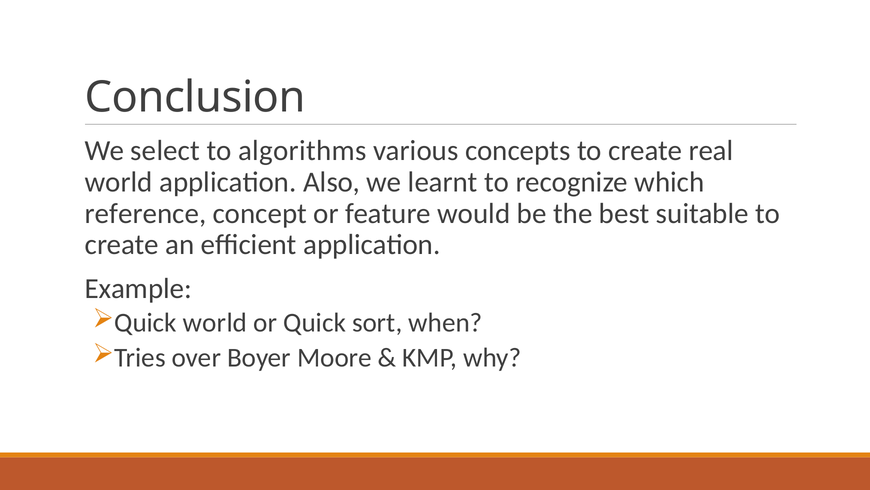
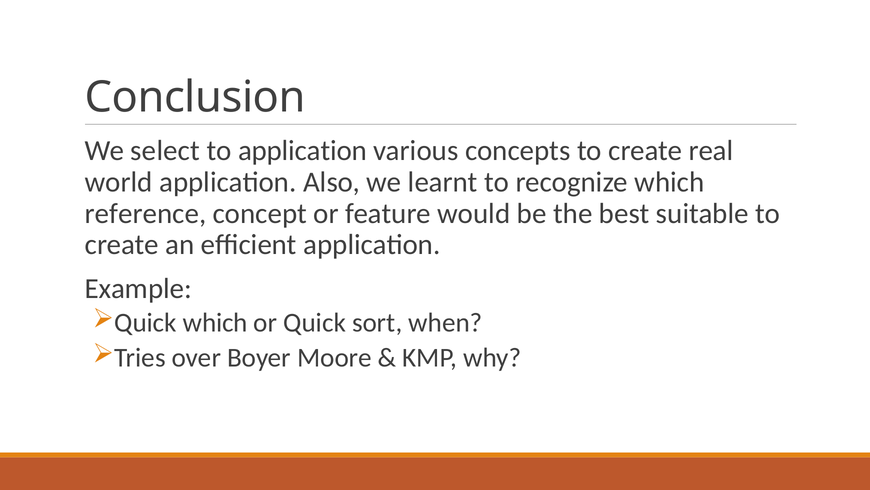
to algorithms: algorithms -> application
Quick world: world -> which
